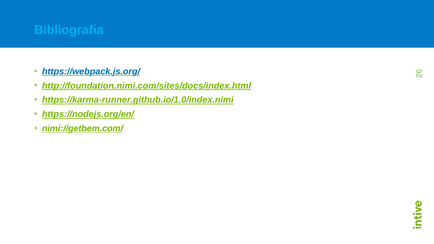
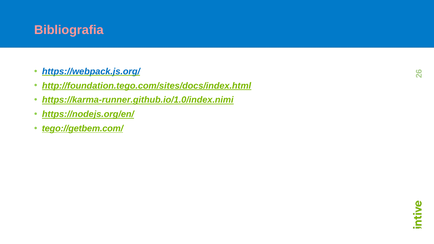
Bibliografia colour: light blue -> pink
http://foundation.nimi.com/sites/docs/index.html: http://foundation.nimi.com/sites/docs/index.html -> http://foundation.tego.com/sites/docs/index.html
nimi://getbem.com/: nimi://getbem.com/ -> tego://getbem.com/
